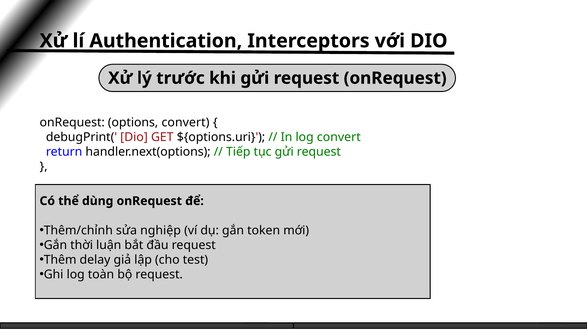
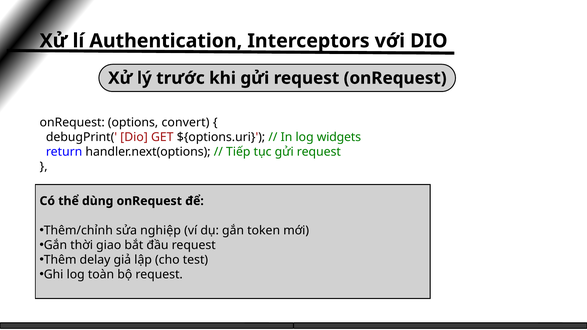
log convert: convert -> widgets
luận: luận -> giao
